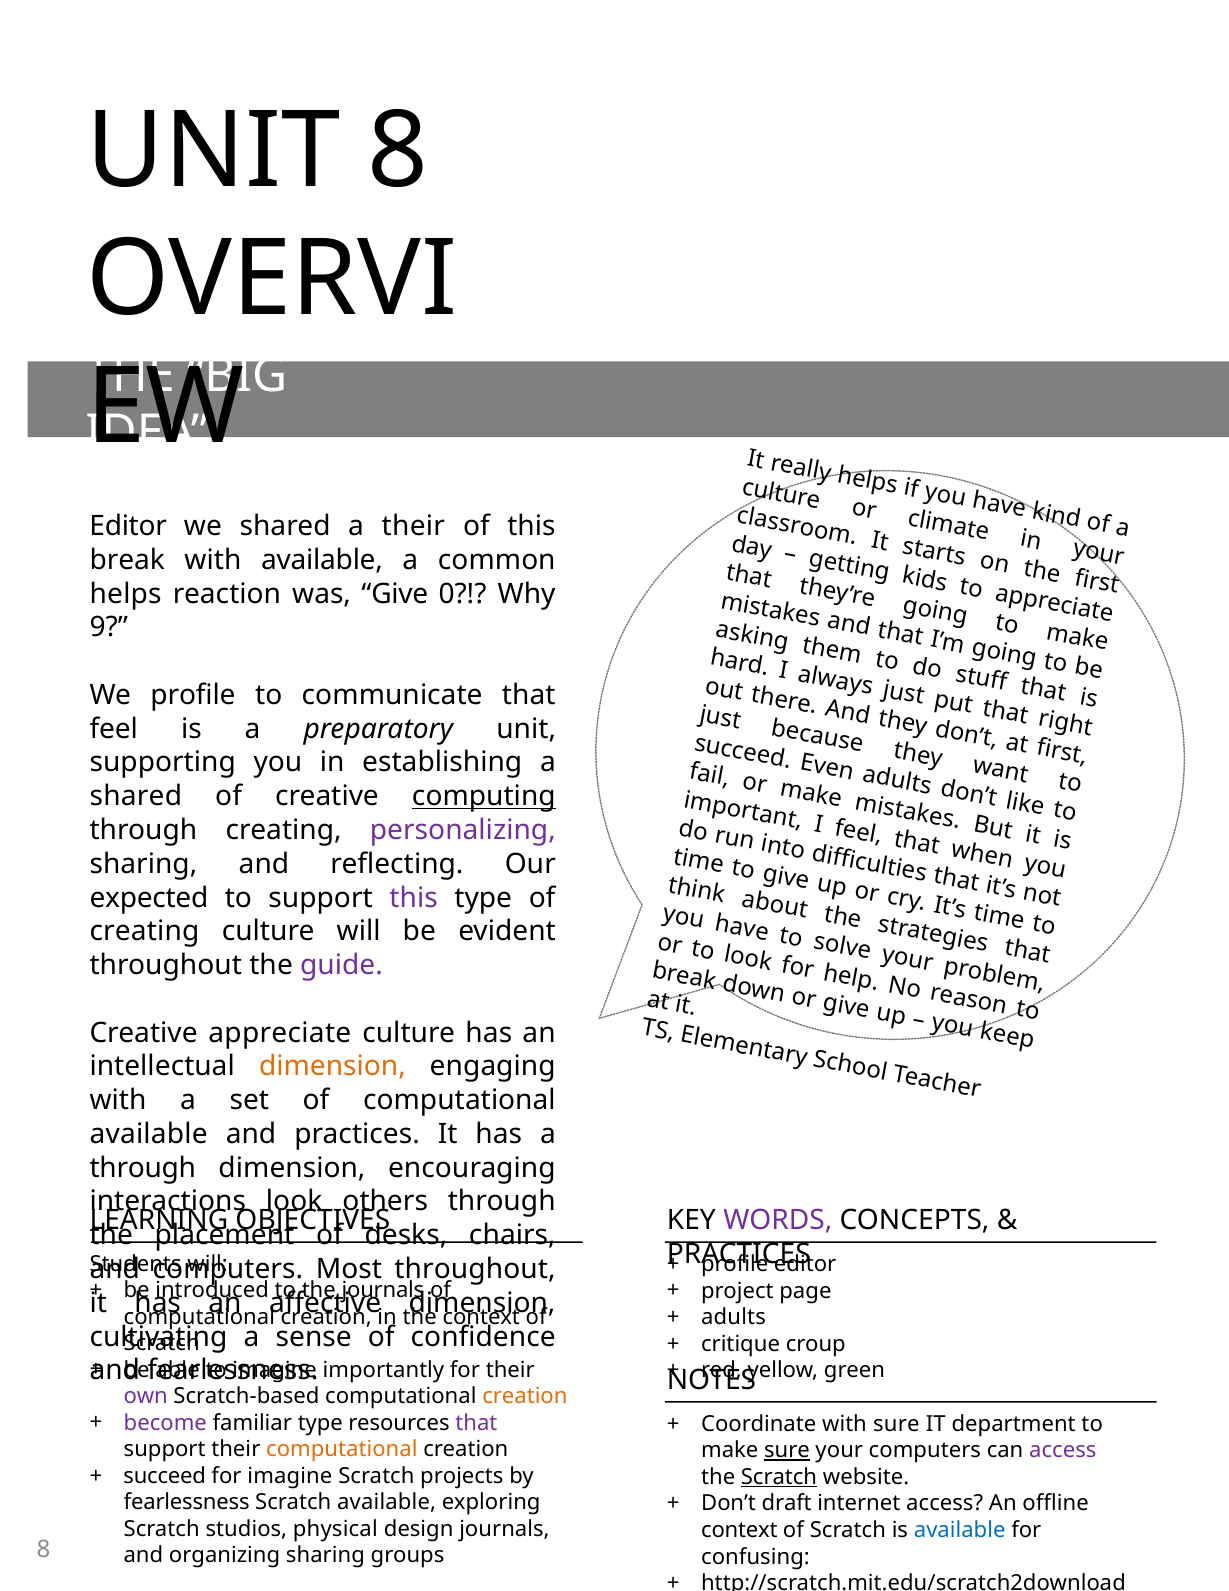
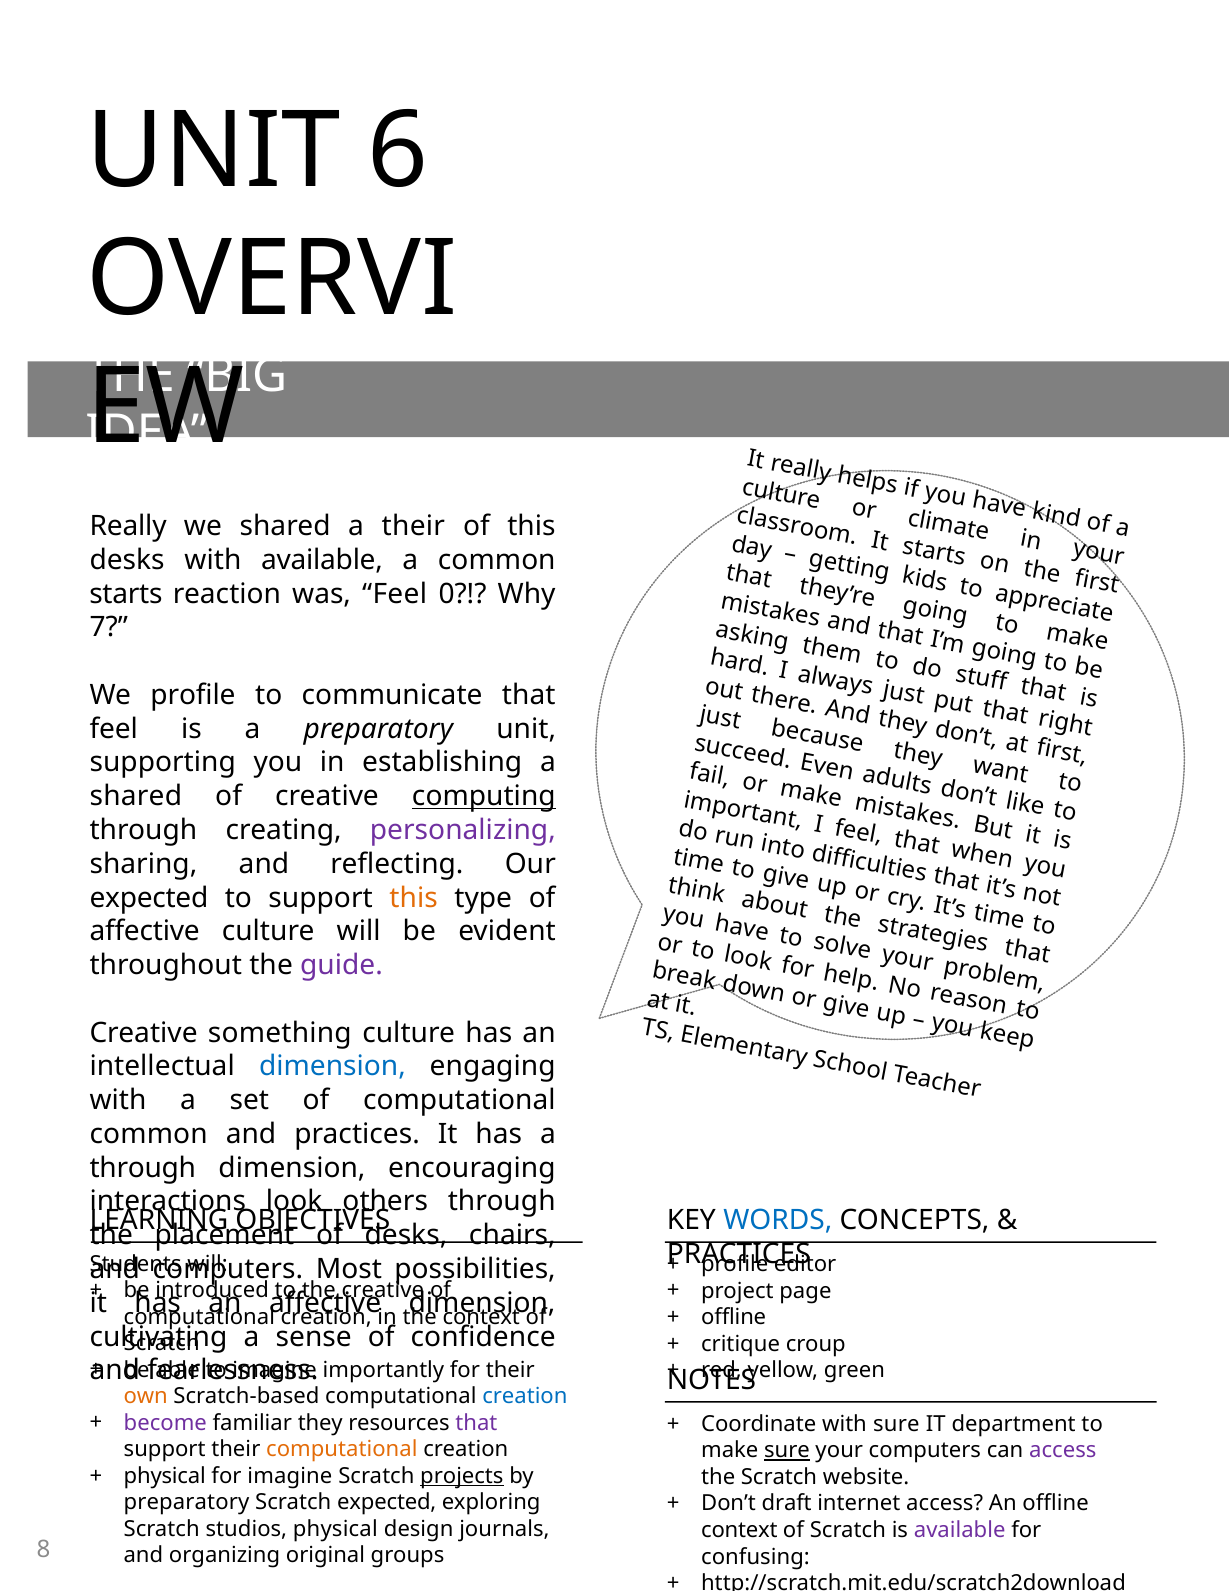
UNIT 8: 8 -> 6
Editor at (128, 526): Editor -> Really
break at (127, 560): break -> desks
helps at (126, 594): helps -> starts
was Give: Give -> Feel
9: 9 -> 7
this at (414, 897) colour: purple -> orange
creating at (144, 931): creating -> affective
Creative appreciate: appreciate -> something
dimension at (332, 1066) colour: orange -> blue
available at (149, 1134): available -> common
WORDS colour: purple -> blue
Most throughout: throughout -> possibilities
journals at (383, 1290): journals -> creative
adults at (733, 1317): adults -> offline
own colour: purple -> orange
creation at (525, 1396) colour: orange -> blue
familiar type: type -> they
succeed at (165, 1476): succeed -> physical
projects underline: none -> present
Scratch at (779, 1477) underline: present -> none
fearlessness at (187, 1502): fearlessness -> preparatory
Scratch available: available -> expected
available at (960, 1530) colour: blue -> purple
organizing sharing: sharing -> original
